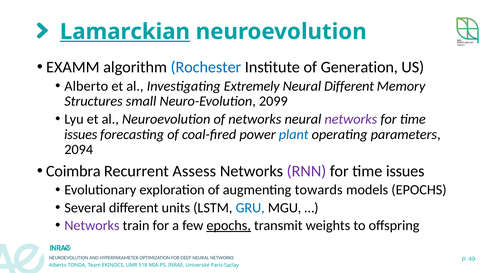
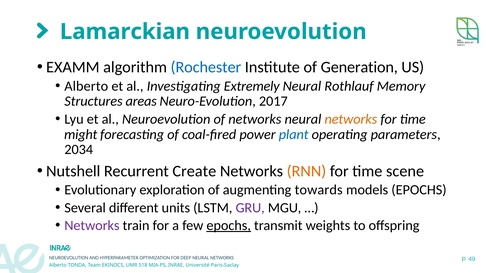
Lamarckian underline: present -> none
Neural Different: Different -> Rothlauf
small: small -> areas
2099: 2099 -> 2017
networks at (351, 119) colour: purple -> orange
issues at (81, 135): issues -> might
2094: 2094 -> 2034
Coimbra: Coimbra -> Nutshell
Assess: Assess -> Create
RNN colour: purple -> orange
issues at (405, 171): issues -> scene
GRU colour: blue -> purple
